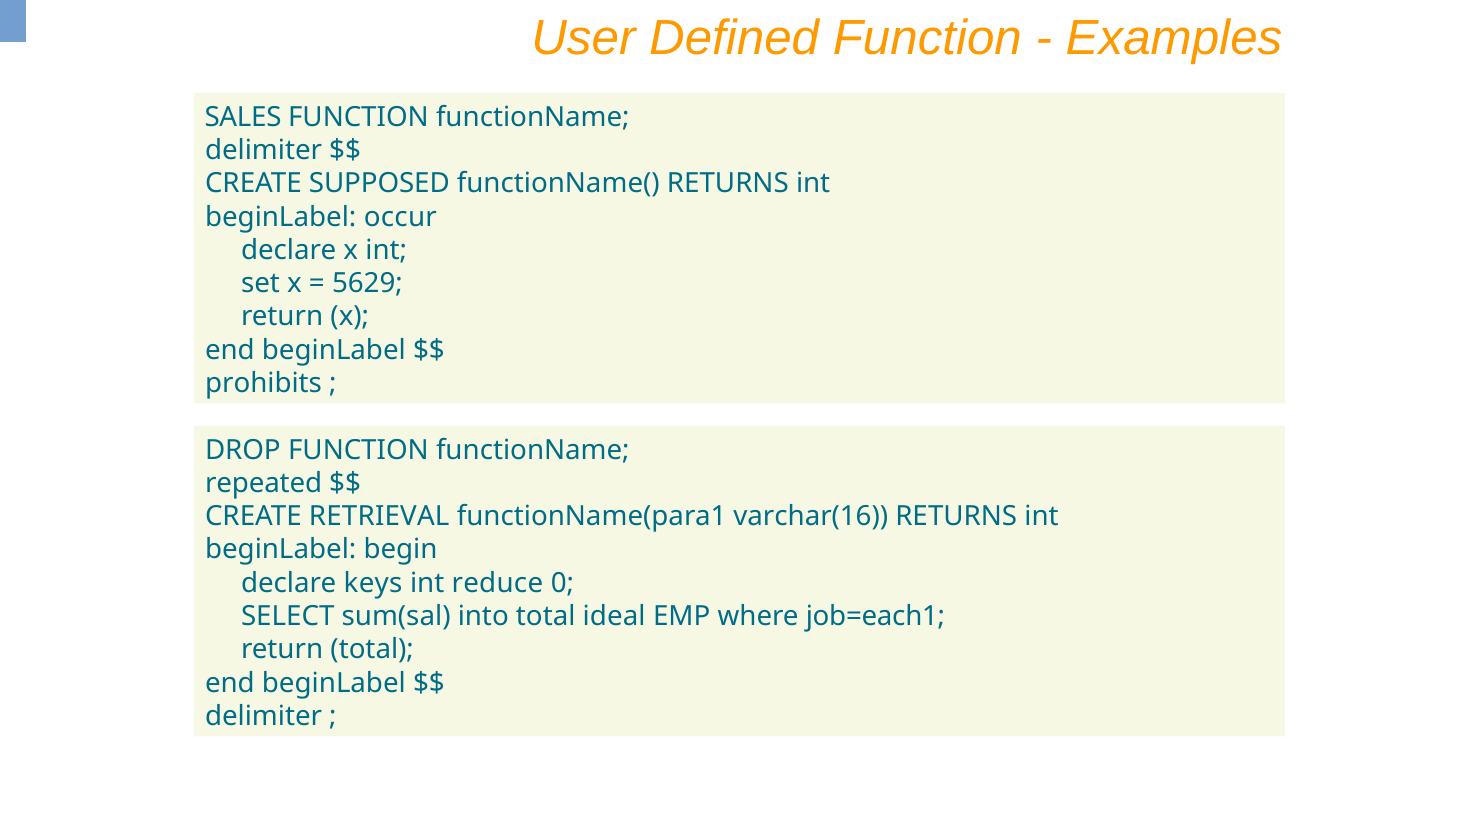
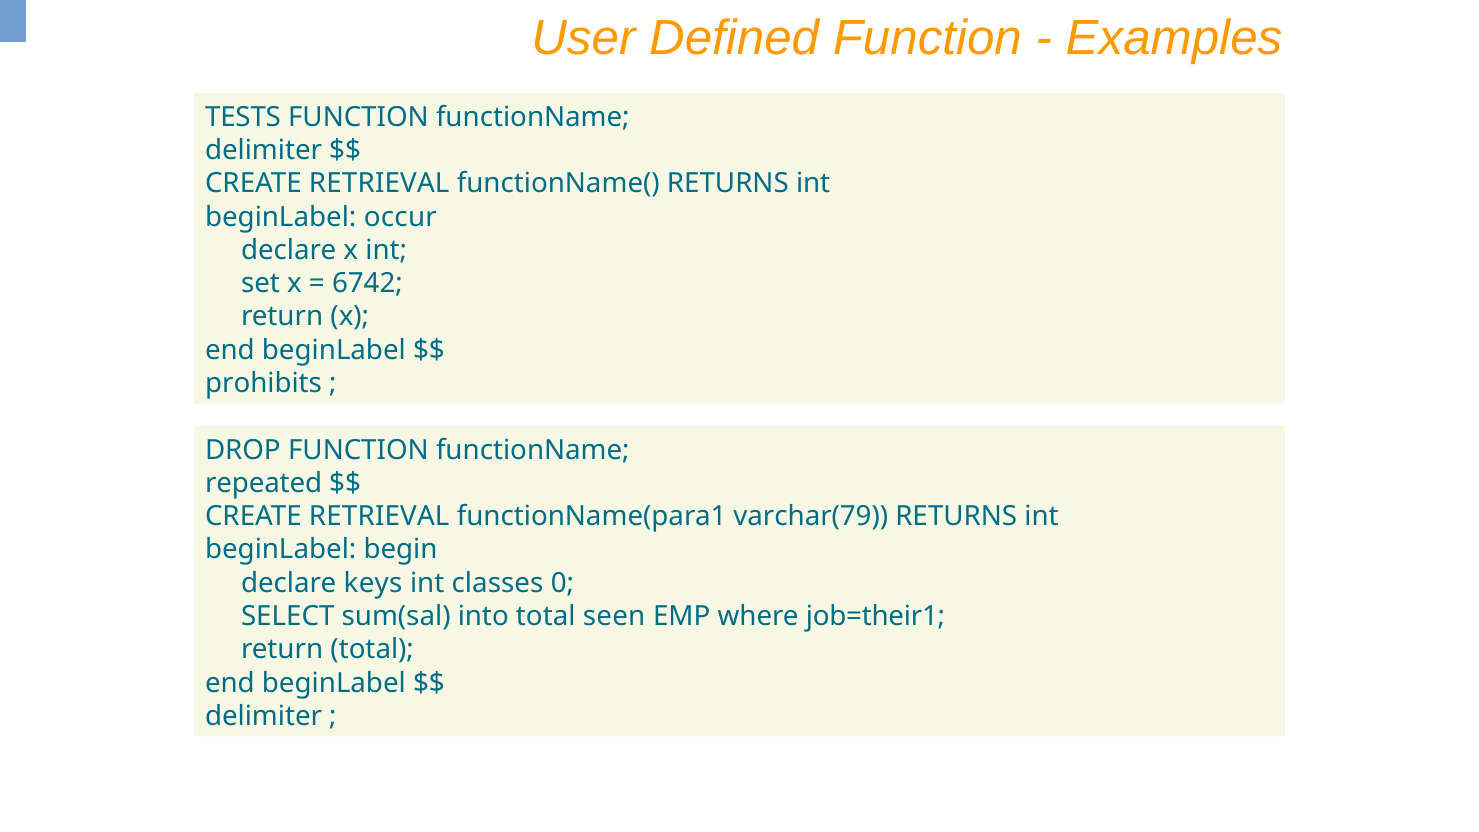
SALES: SALES -> TESTS
SUPPOSED at (379, 184): SUPPOSED -> RETRIEVAL
5629: 5629 -> 6742
varchar(16: varchar(16 -> varchar(79
reduce: reduce -> classes
ideal: ideal -> seen
job=each1: job=each1 -> job=their1
